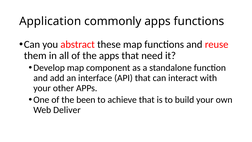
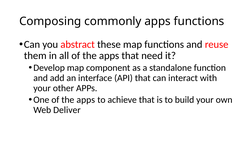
Application: Application -> Composing
One of the been: been -> apps
